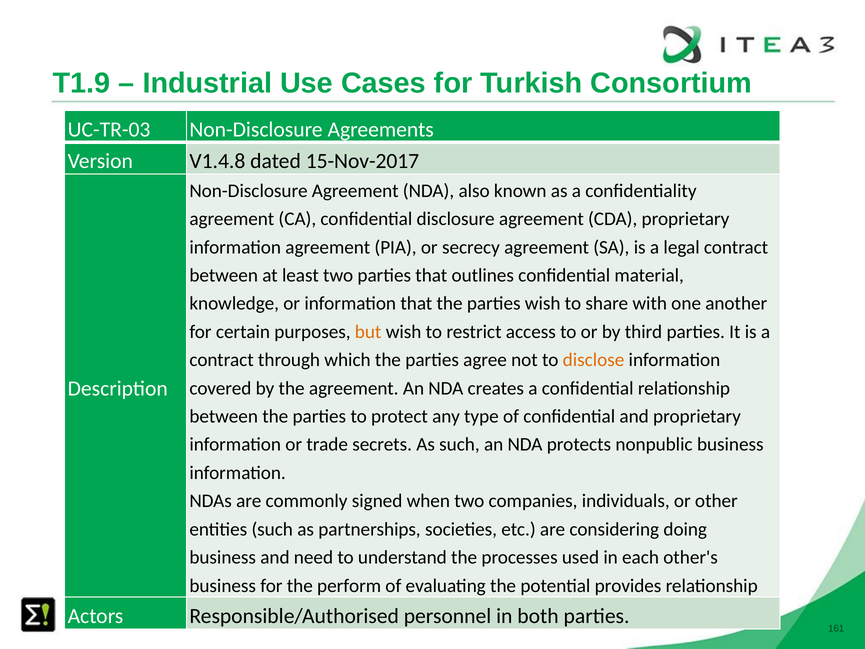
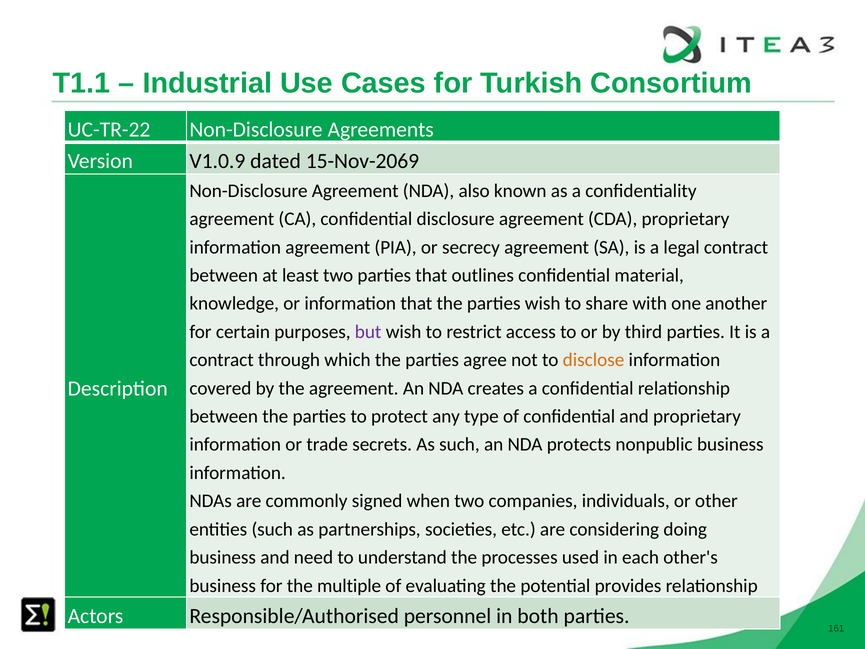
T1.9: T1.9 -> T1.1
UC-TR-03: UC-TR-03 -> UC-TR-22
V1.4.8: V1.4.8 -> V1.0.9
15-Nov-2017: 15-Nov-2017 -> 15-Nov-2069
but colour: orange -> purple
perform: perform -> multiple
